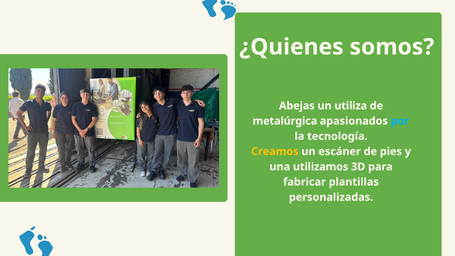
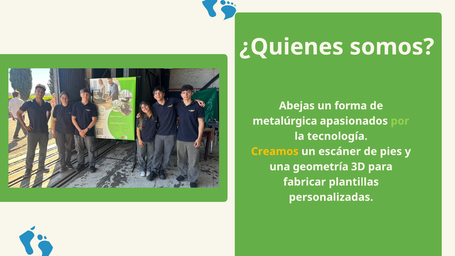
utiliza: utiliza -> forma
por colour: light blue -> light green
utilizamos: utilizamos -> geometría
